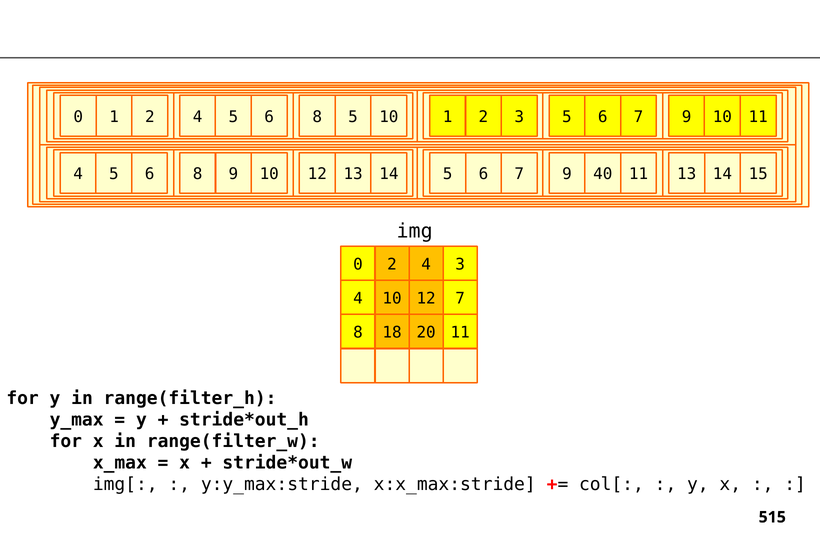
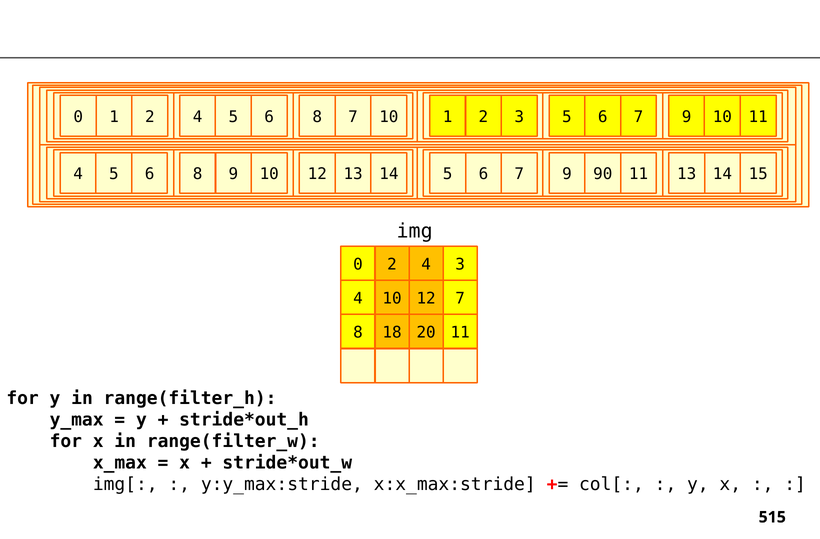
8 5: 5 -> 7
40: 40 -> 90
